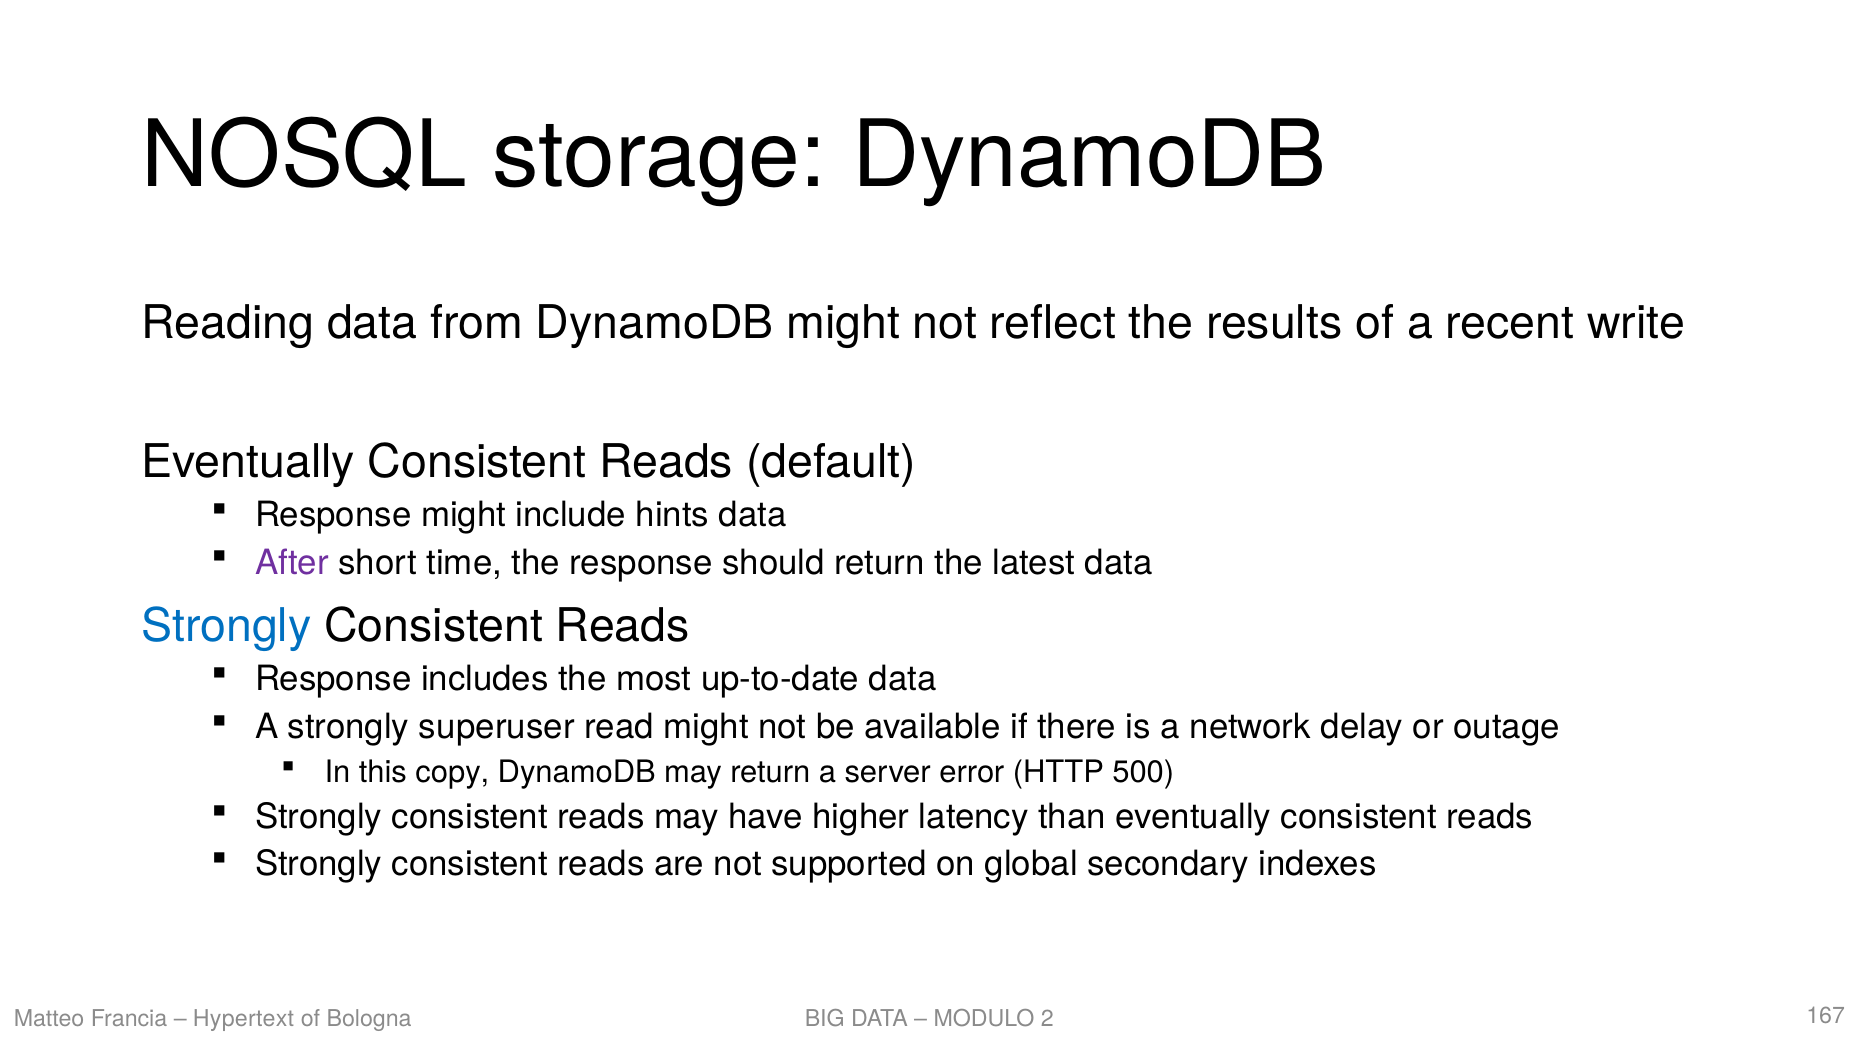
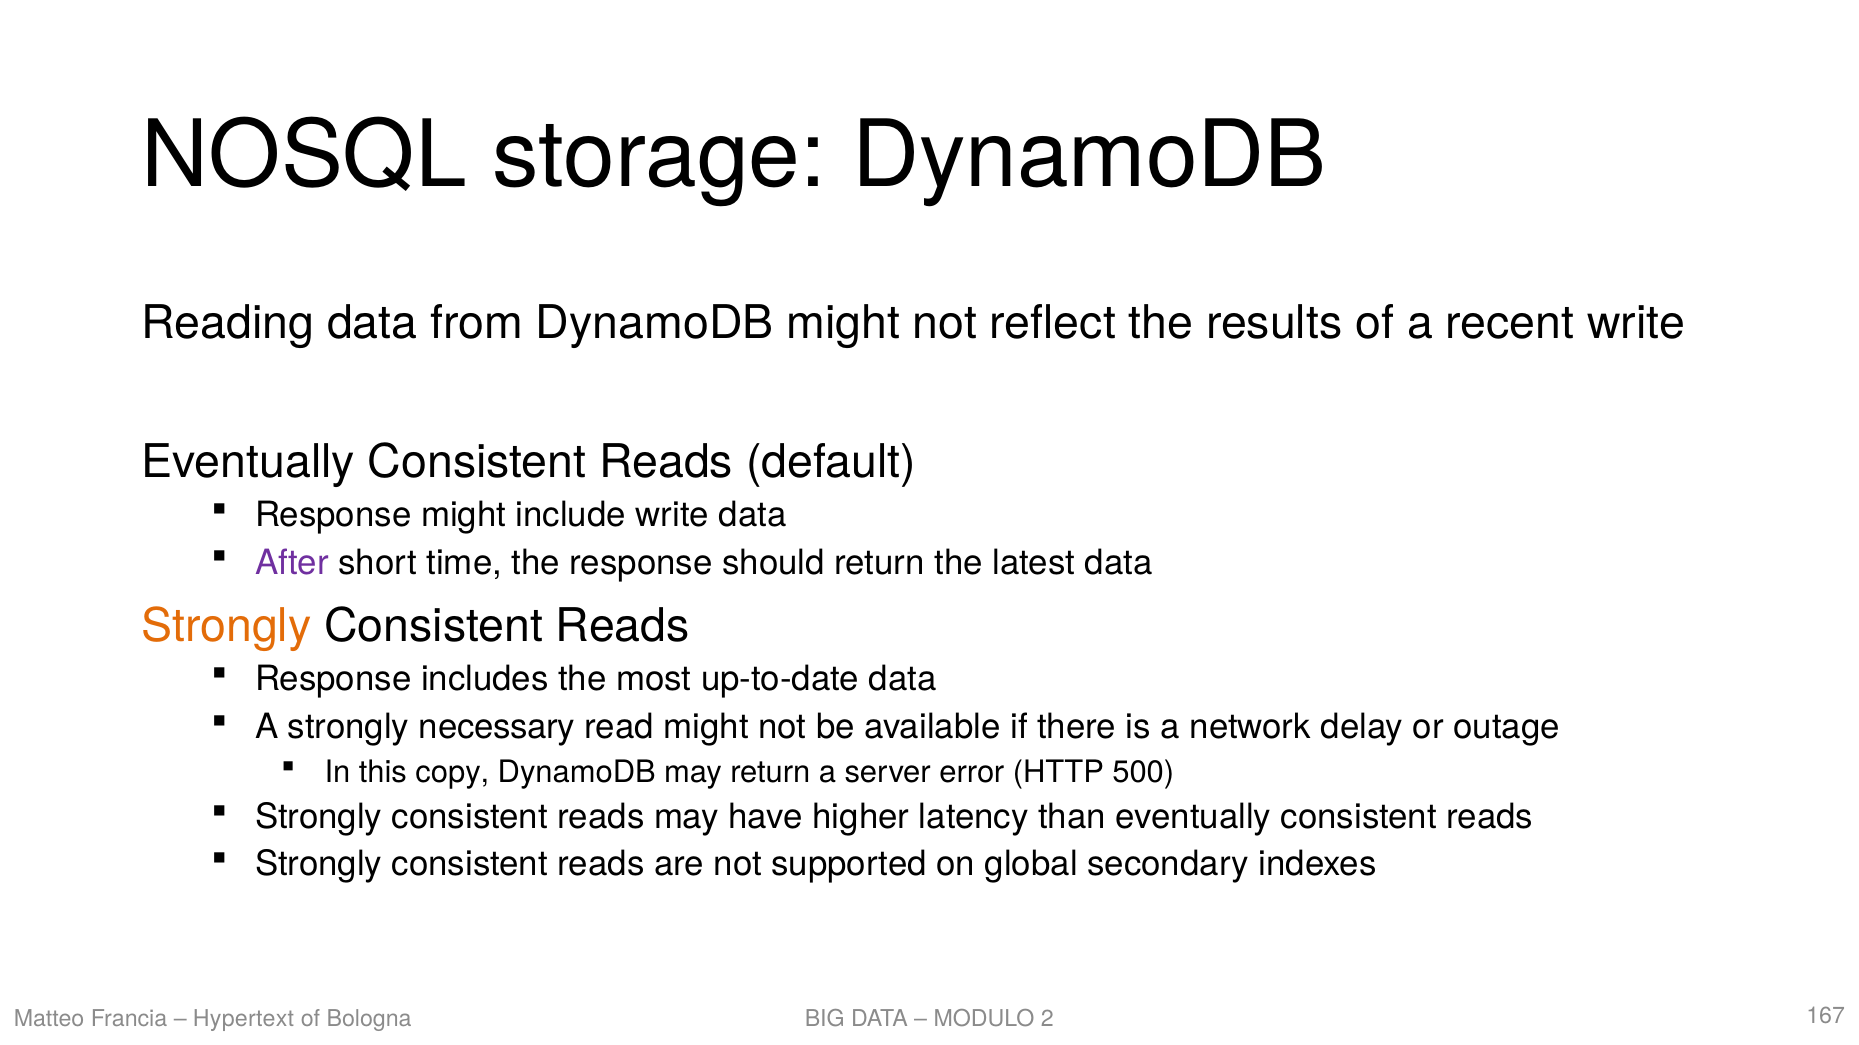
include hints: hints -> write
Strongly at (227, 626) colour: blue -> orange
superuser: superuser -> necessary
